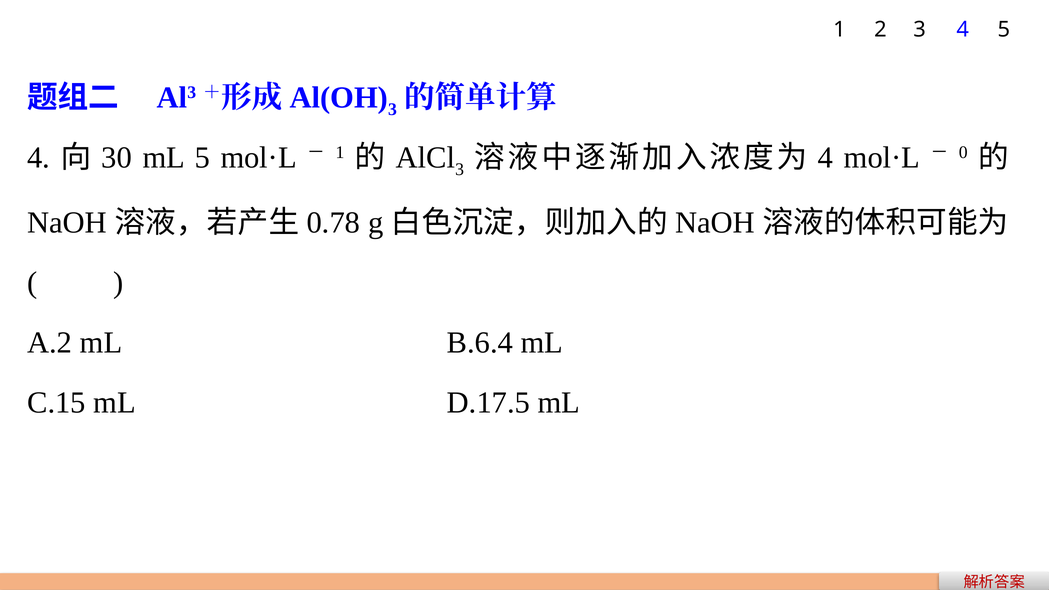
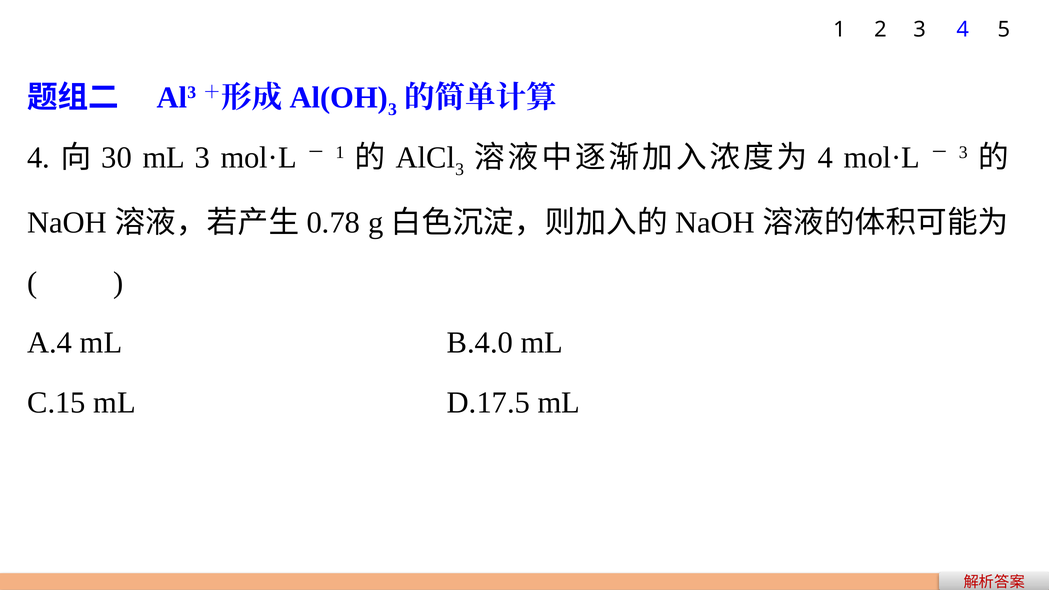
mL 5: 5 -> 3
0 at (963, 153): 0 -> 3
A.2: A.2 -> A.4
B.6.4: B.6.4 -> B.4.0
